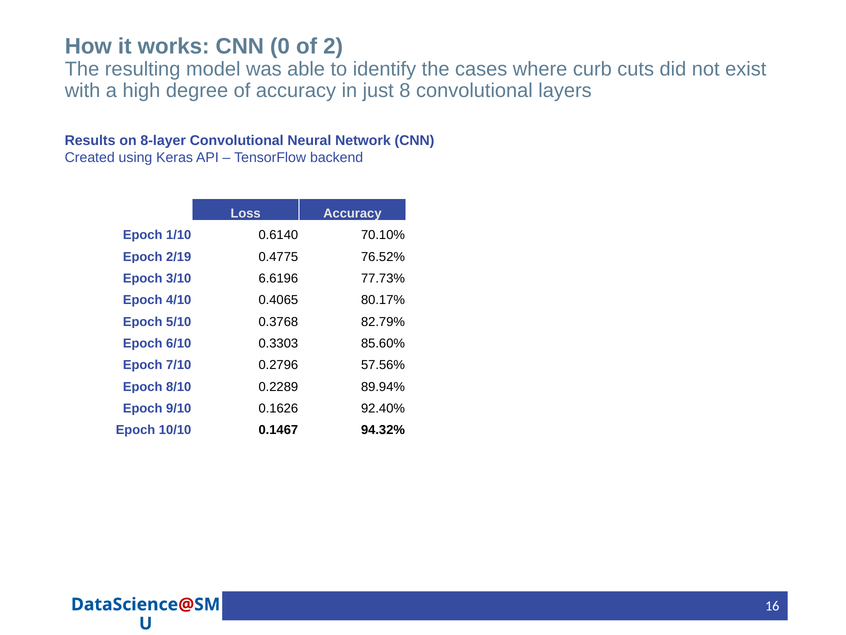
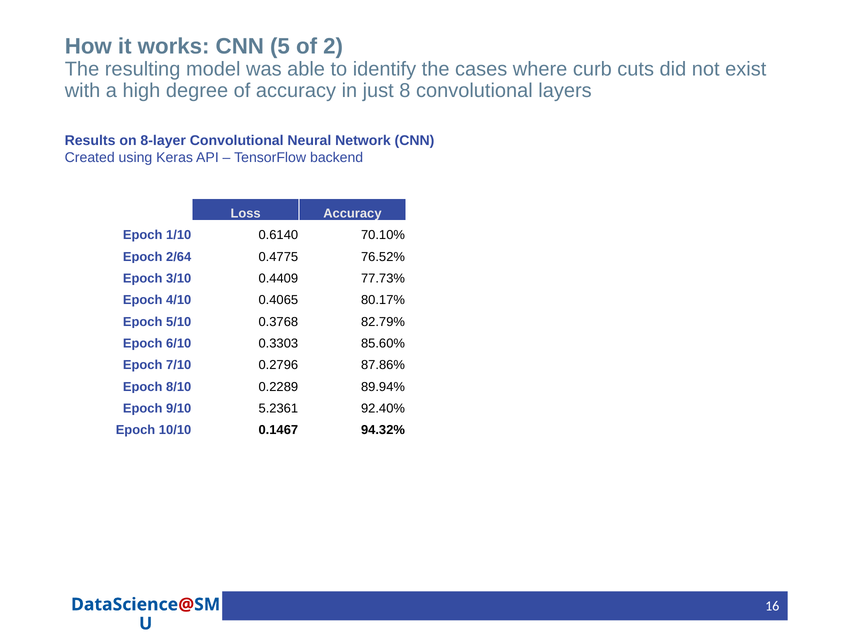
0: 0 -> 5
2/19: 2/19 -> 2/64
6.6196: 6.6196 -> 0.4409
57.56%: 57.56% -> 87.86%
0.1626: 0.1626 -> 5.2361
